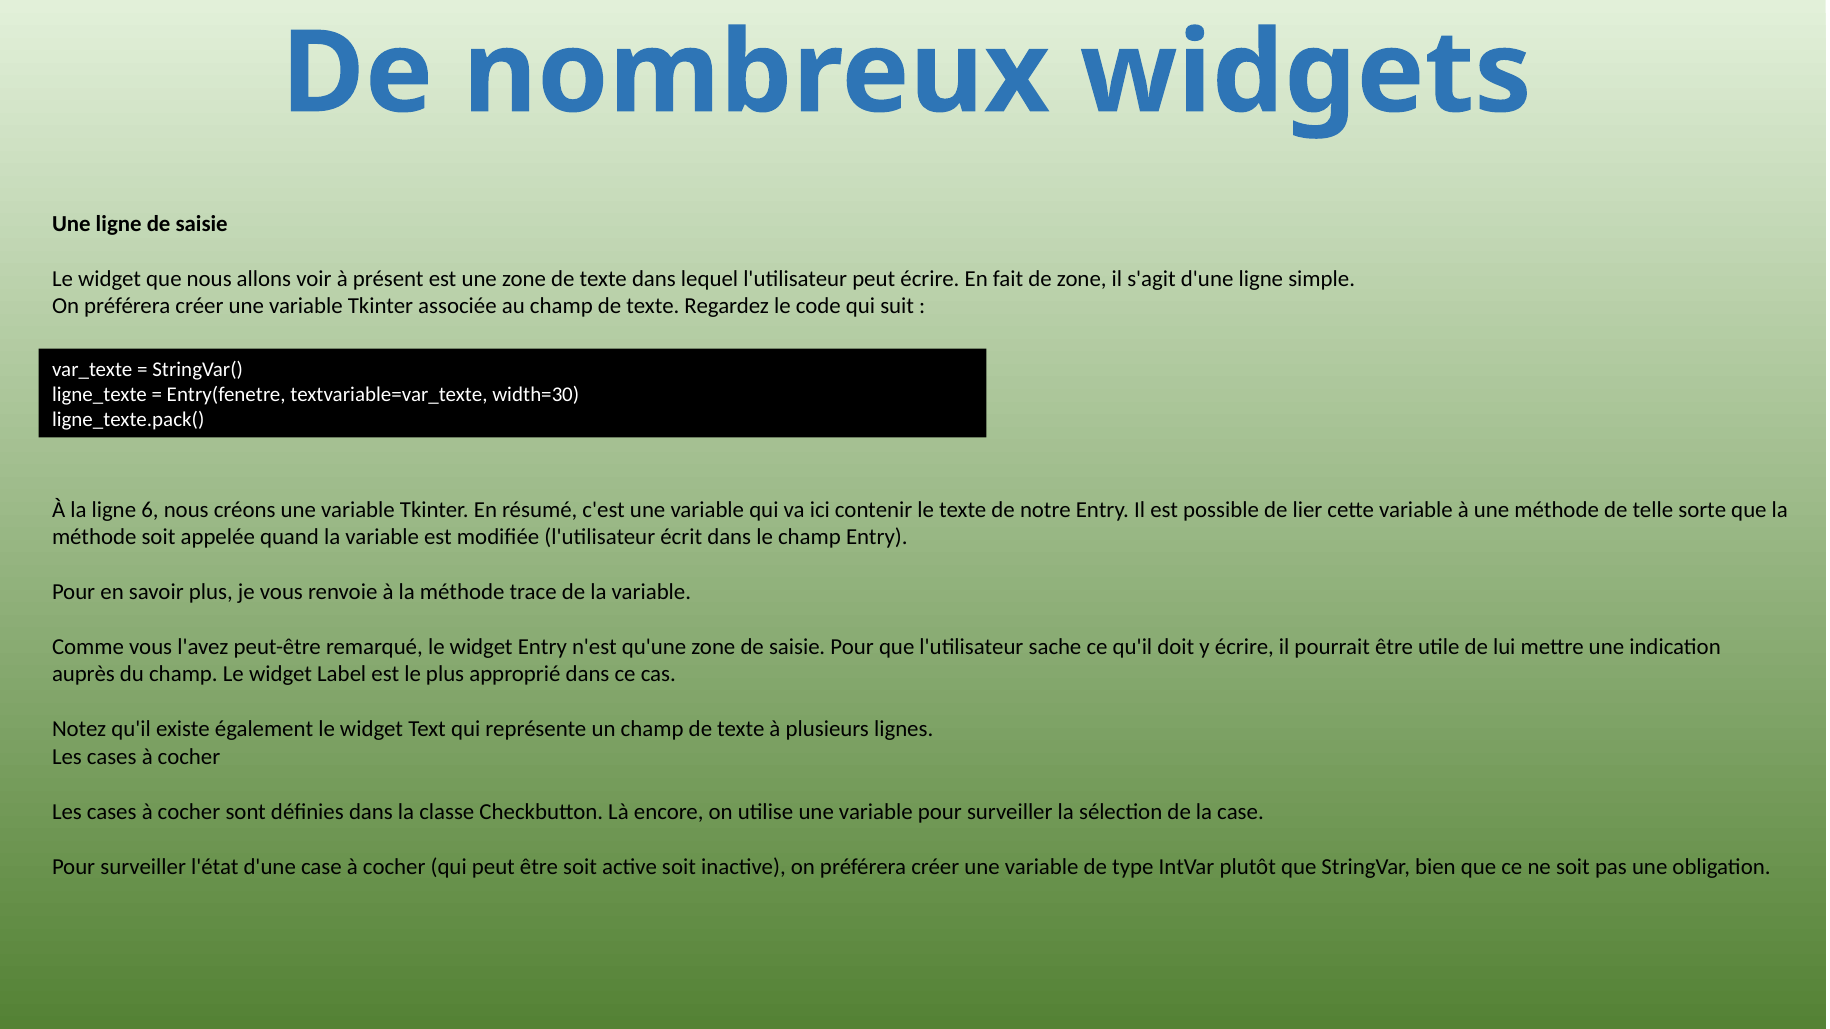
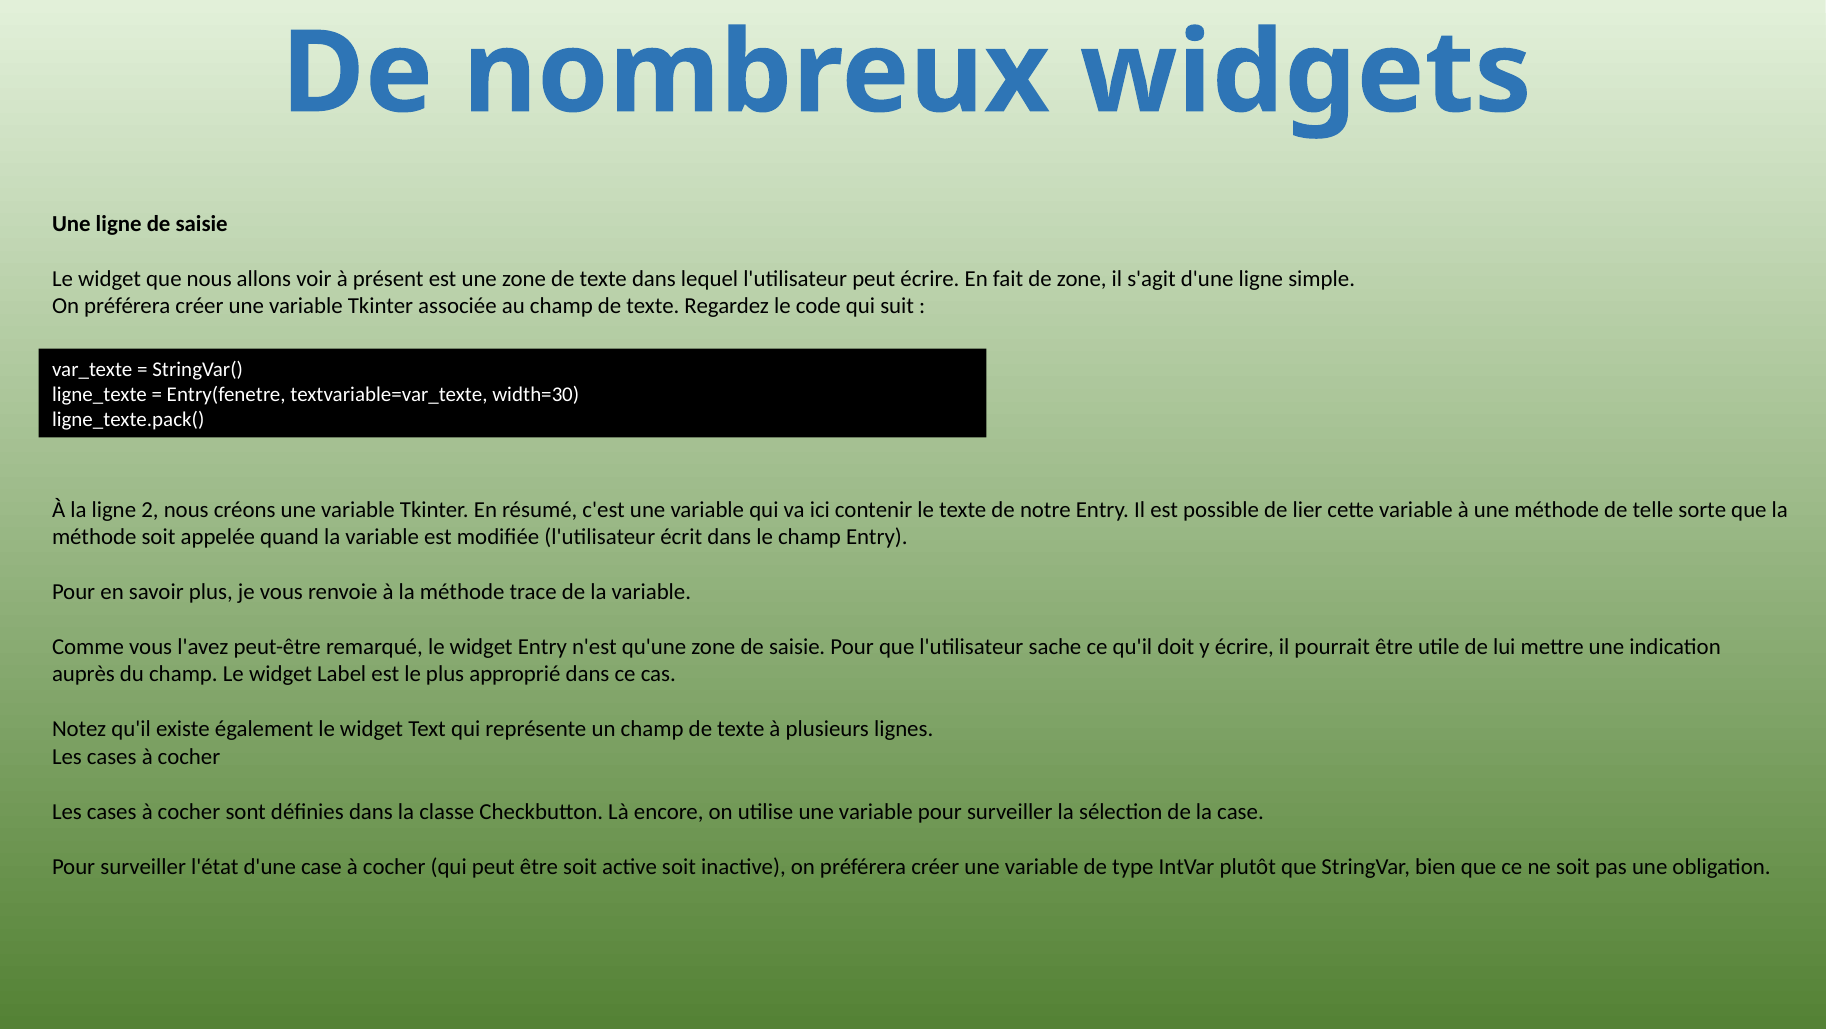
6: 6 -> 2
